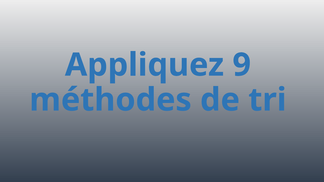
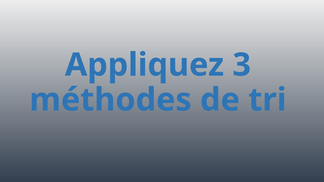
9: 9 -> 3
